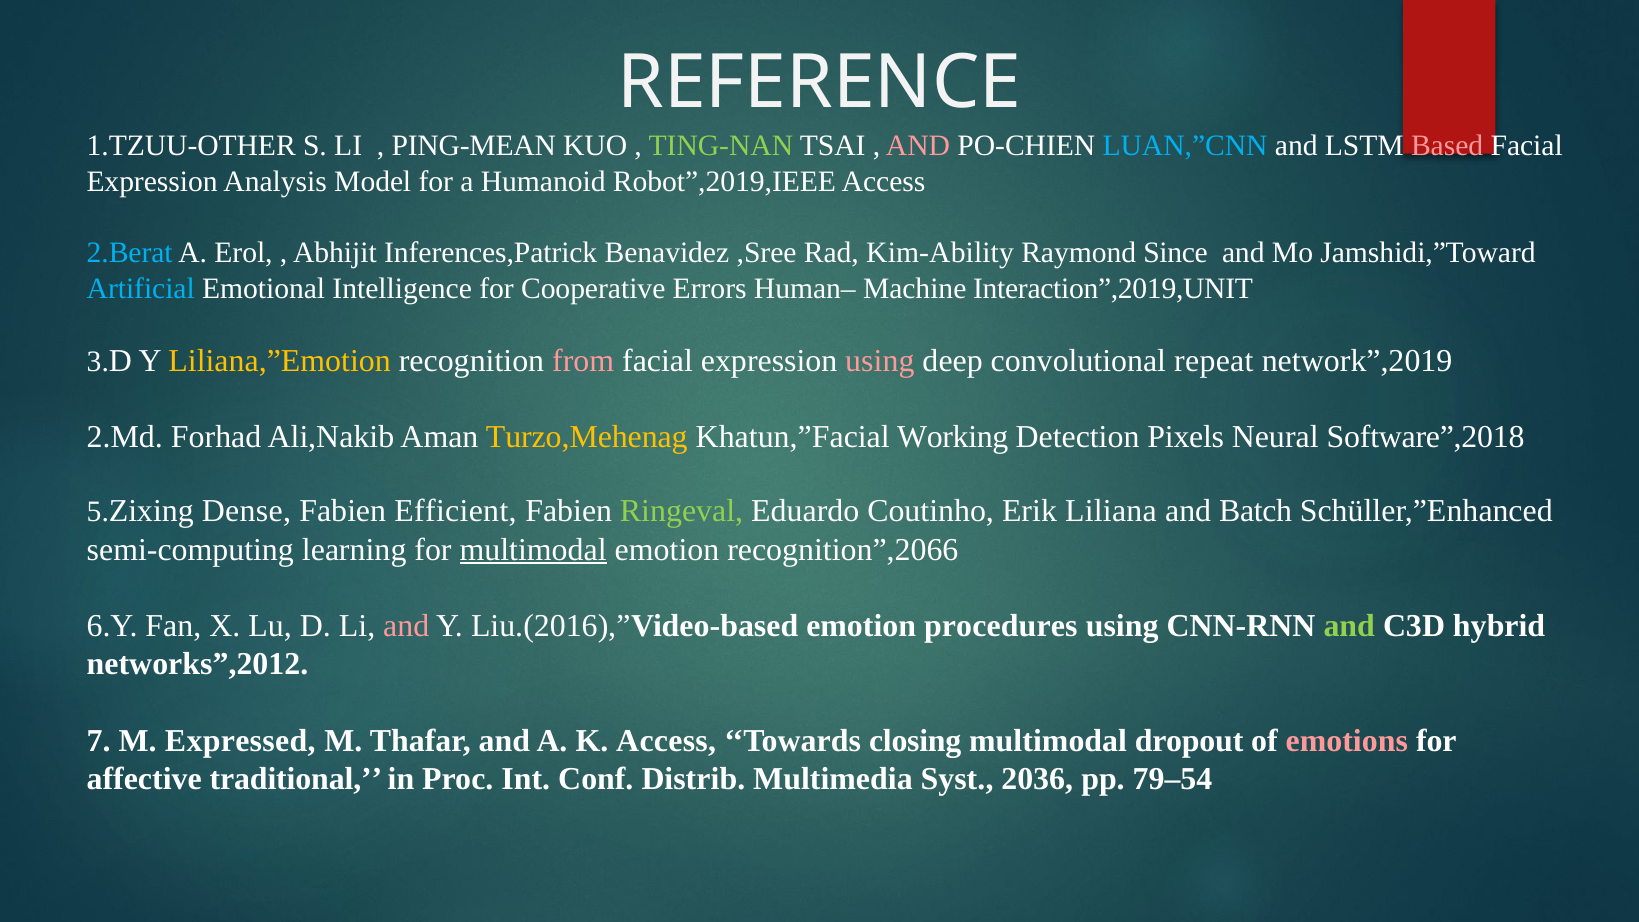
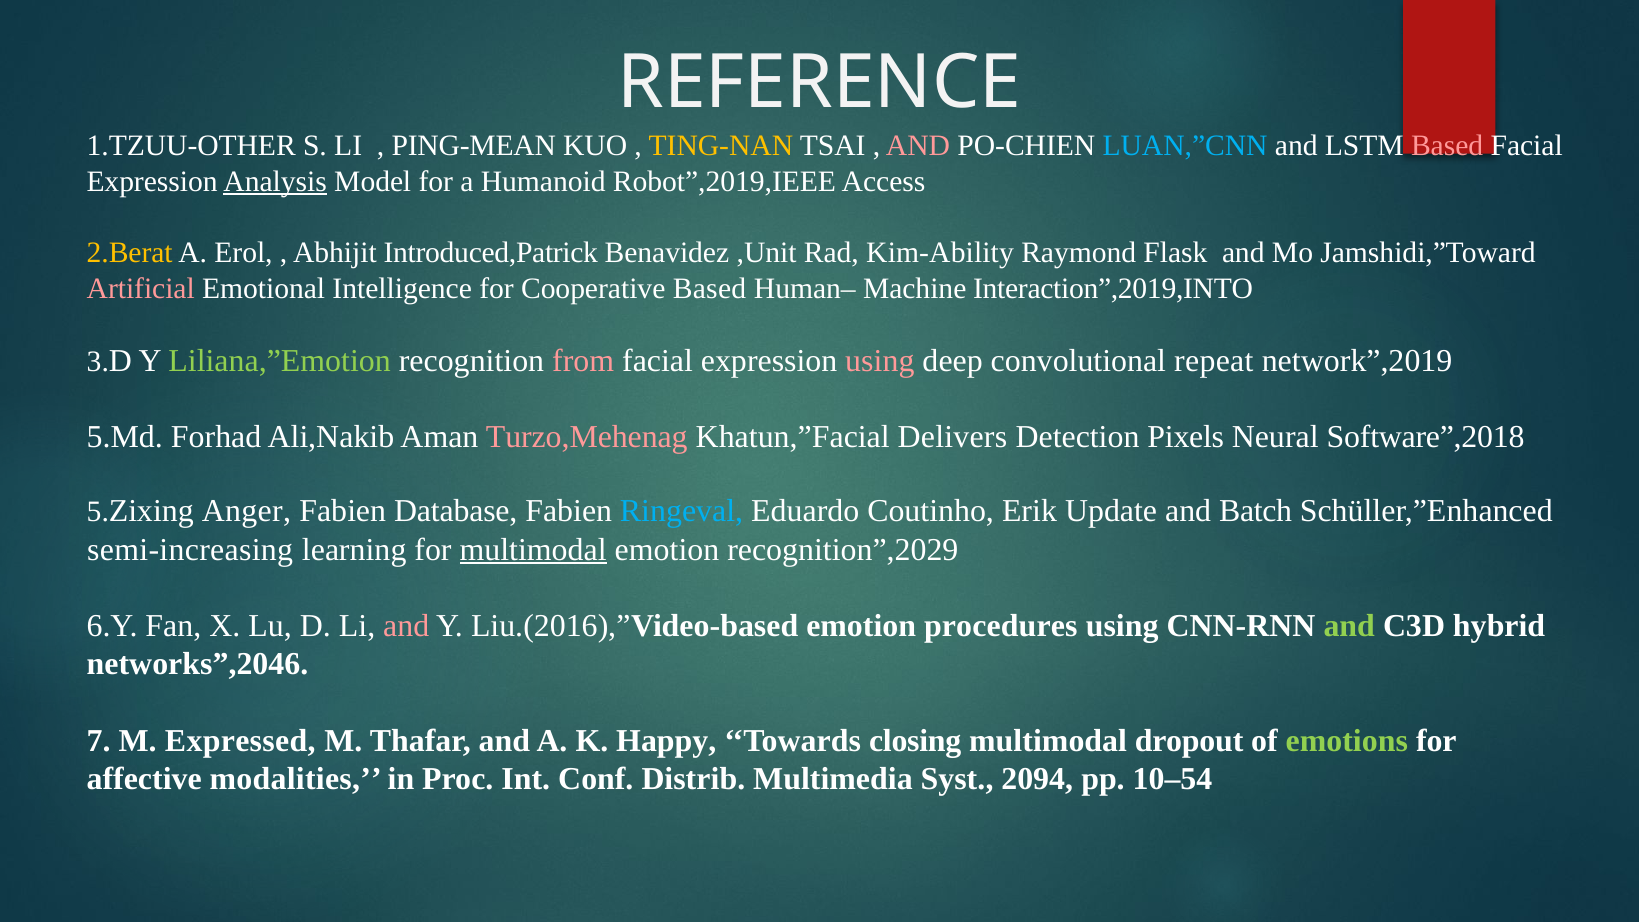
TING-NAN colour: light green -> yellow
Analysis underline: none -> present
2.Berat colour: light blue -> yellow
Inferences,Patrick: Inferences,Patrick -> Introduced,Patrick
,Sree: ,Sree -> ,Unit
Since: Since -> Flask
Artificial colour: light blue -> pink
Cooperative Errors: Errors -> Based
Interaction”,2019,UNIT: Interaction”,2019,UNIT -> Interaction”,2019,INTO
Liliana,”Emotion colour: yellow -> light green
2.Md: 2.Md -> 5.Md
Turzo,Mehenag colour: yellow -> pink
Working: Working -> Delivers
Dense: Dense -> Anger
Efficient: Efficient -> Database
Ringeval colour: light green -> light blue
Liliana: Liliana -> Update
semi-computing: semi-computing -> semi-increasing
recognition”,2066: recognition”,2066 -> recognition”,2029
networks”,2012: networks”,2012 -> networks”,2046
K Access: Access -> Happy
emotions colour: pink -> light green
traditional: traditional -> modalities
2036: 2036 -> 2094
79–54: 79–54 -> 10–54
